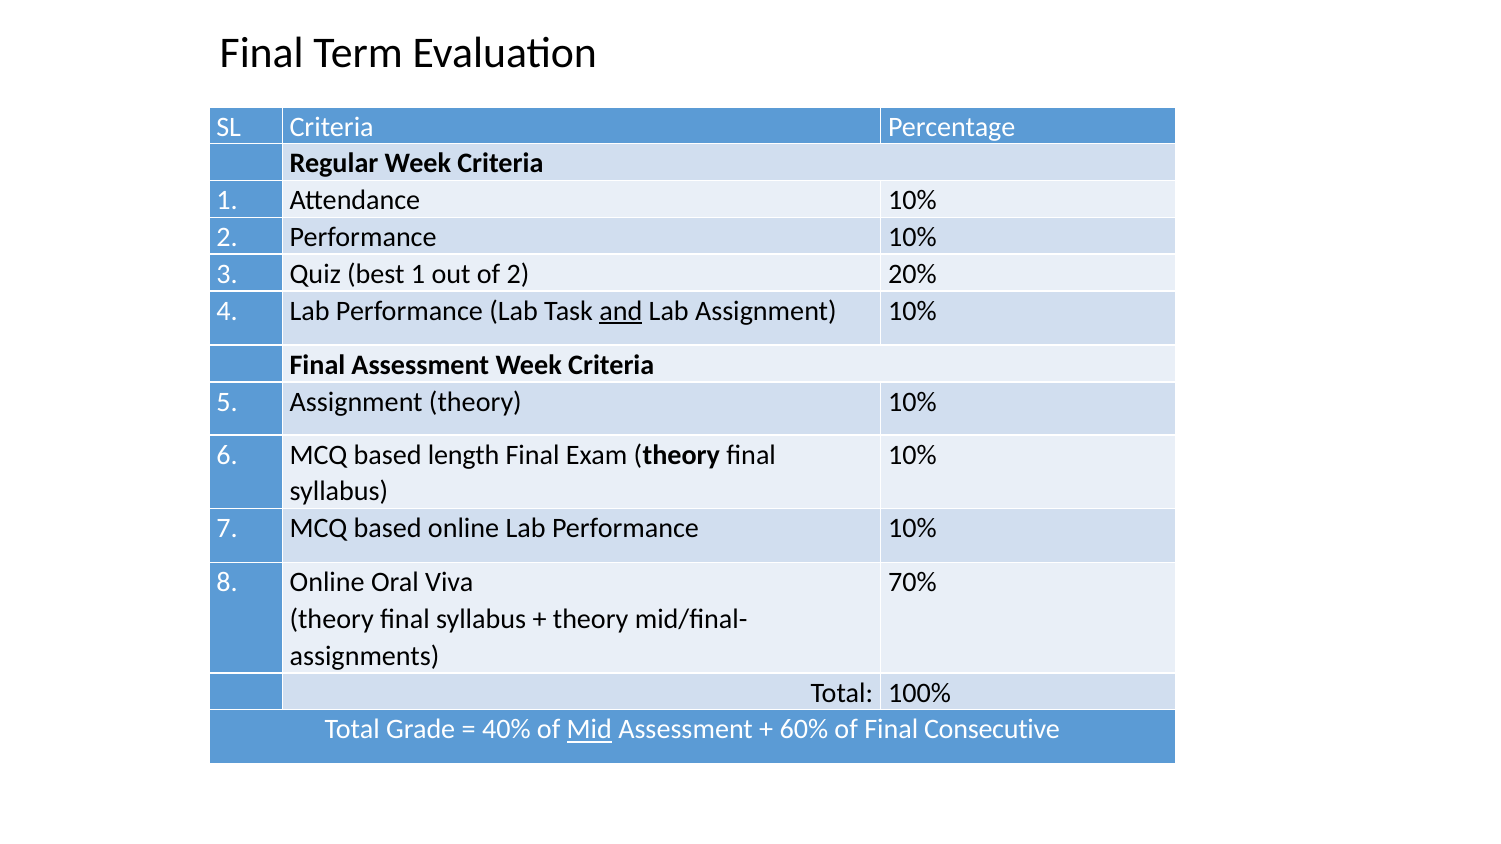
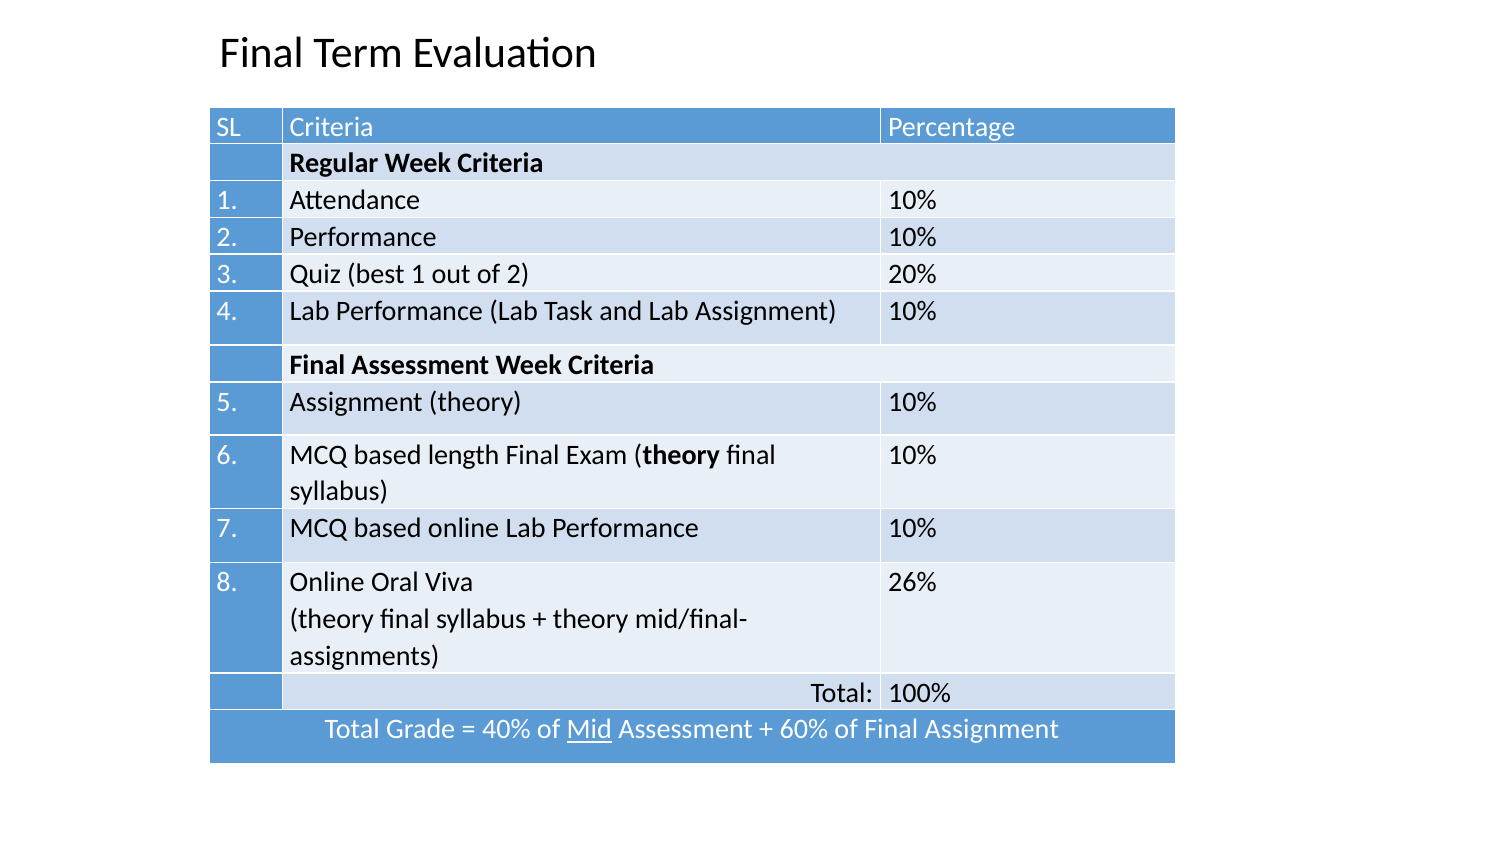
and underline: present -> none
70%: 70% -> 26%
Final Consecutive: Consecutive -> Assignment
